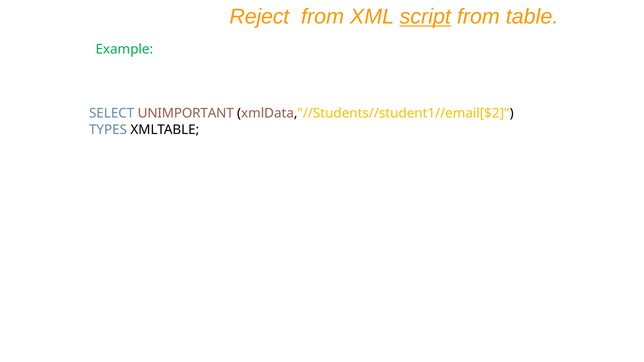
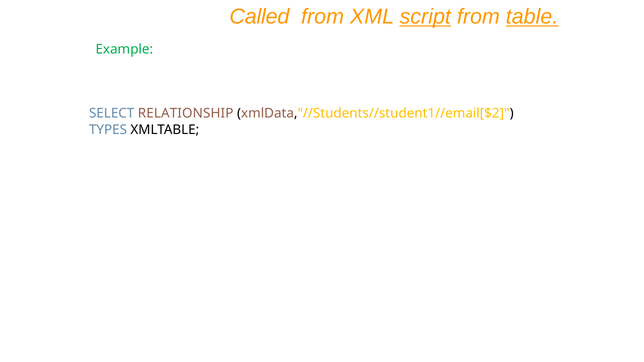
Reject: Reject -> Called
table underline: none -> present
UNIMPORTANT: UNIMPORTANT -> RELATIONSHIP
